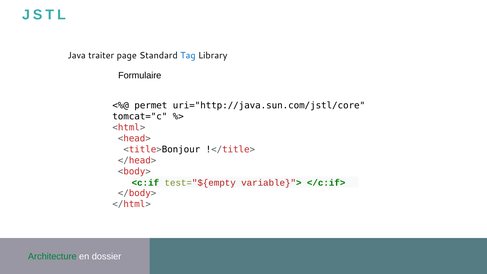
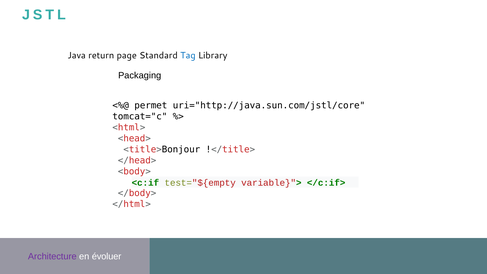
traiter: traiter -> return
Formulaire: Formulaire -> Packaging
Architecture colour: green -> purple
dossier: dossier -> évoluer
